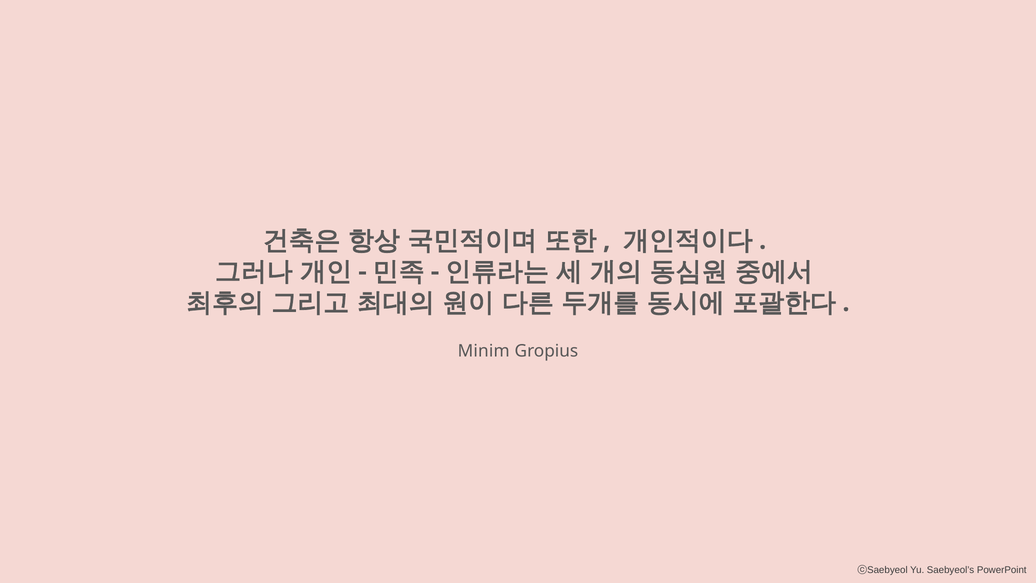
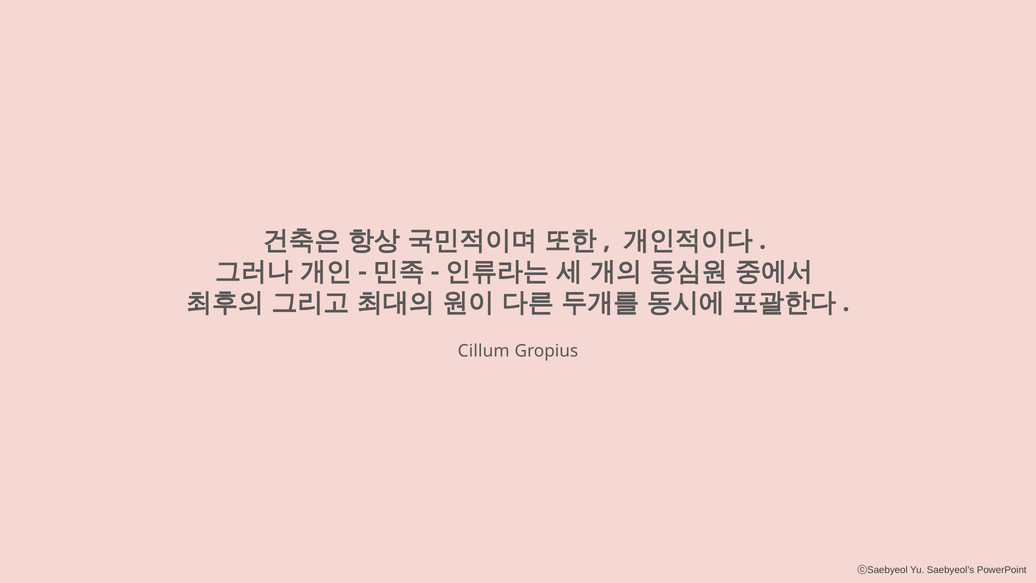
Minim: Minim -> Cillum
